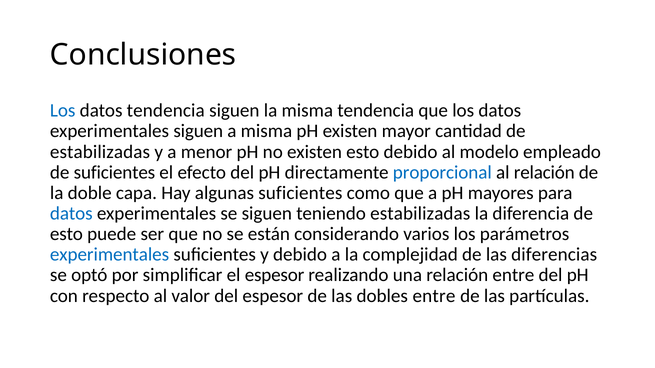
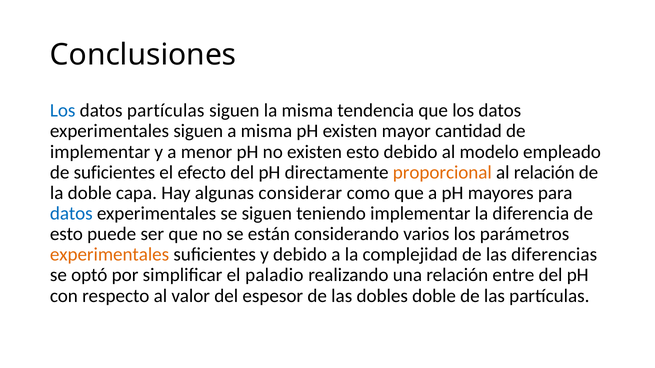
datos tendencia: tendencia -> partículas
estabilizadas at (100, 152): estabilizadas -> implementar
proporcional colour: blue -> orange
algunas suficientes: suficientes -> considerar
teniendo estabilizadas: estabilizadas -> implementar
experimentales at (110, 255) colour: blue -> orange
el espesor: espesor -> paladio
dobles entre: entre -> doble
